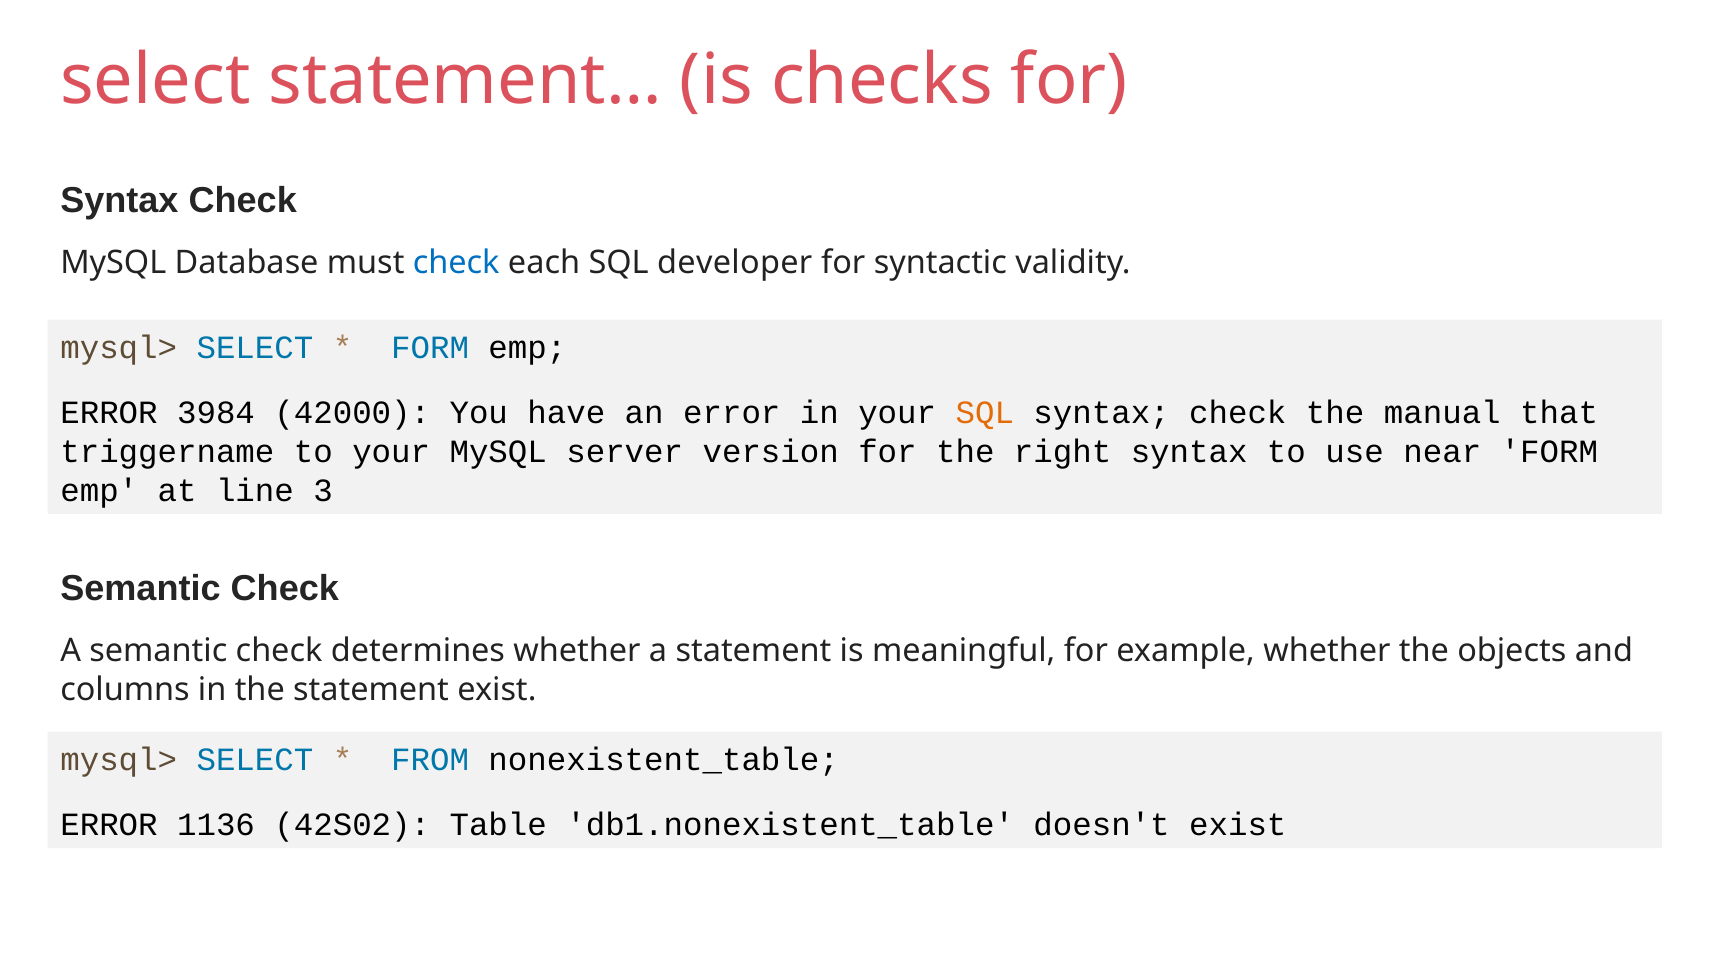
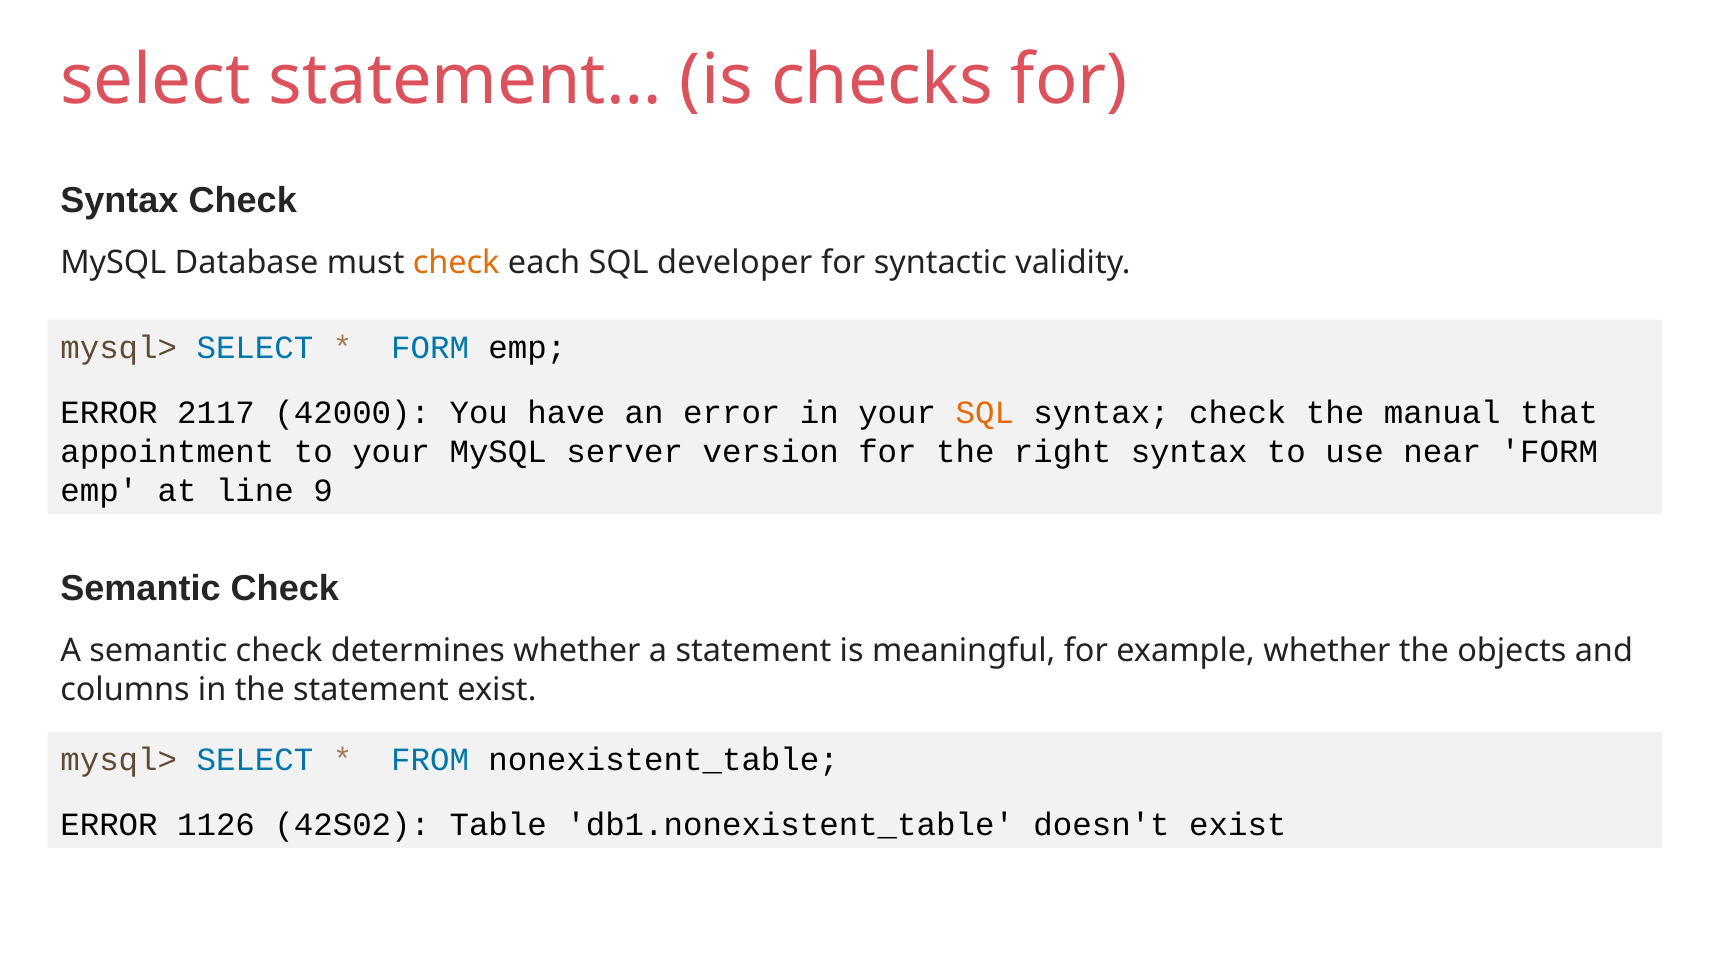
check at (456, 263) colour: blue -> orange
3984: 3984 -> 2117
triggername: triggername -> appointment
3: 3 -> 9
1136: 1136 -> 1126
